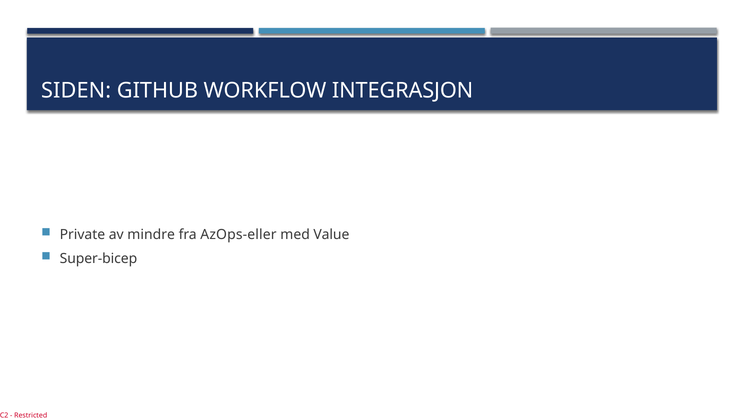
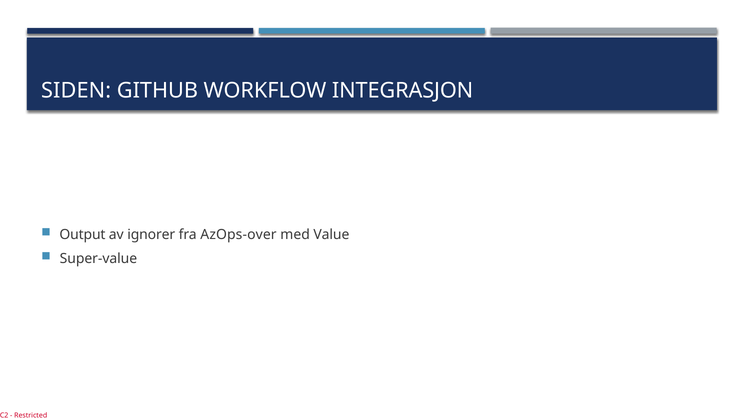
Private: Private -> Output
mindre: mindre -> ignorer
AzOps-eller: AzOps-eller -> AzOps-over
Super-bicep: Super-bicep -> Super-value
